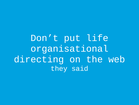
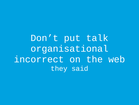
life: life -> talk
directing: directing -> incorrect
